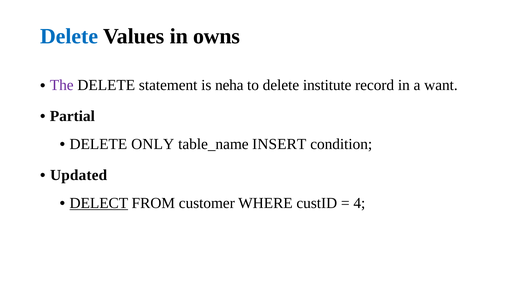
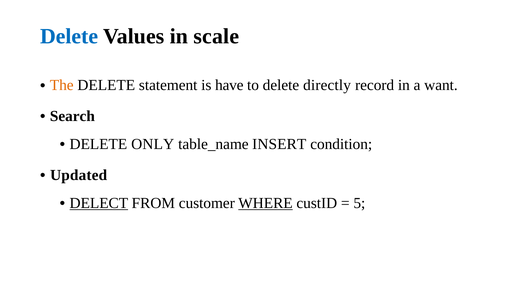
owns: owns -> scale
The colour: purple -> orange
neha: neha -> have
institute: institute -> directly
Partial: Partial -> Search
WHERE underline: none -> present
4: 4 -> 5
